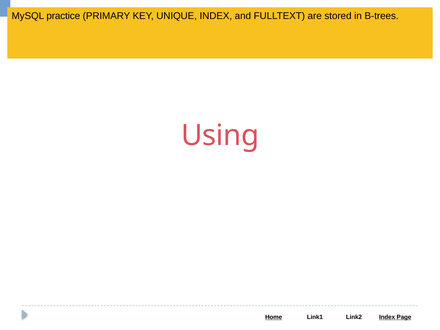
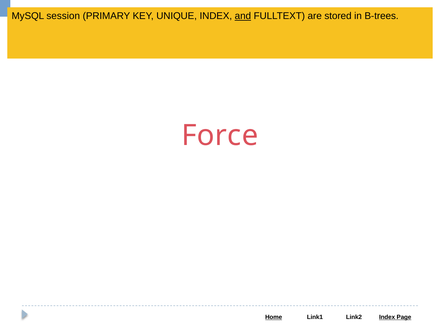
practice: practice -> session
and at (243, 16) underline: none -> present
Using: Using -> Force
